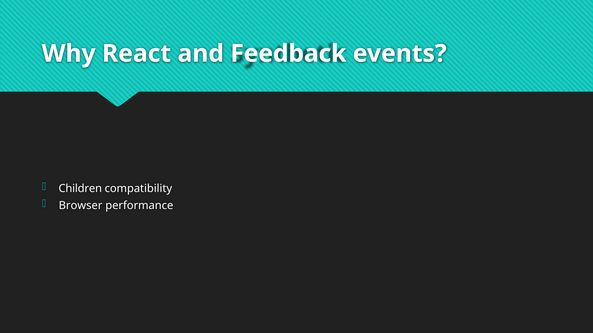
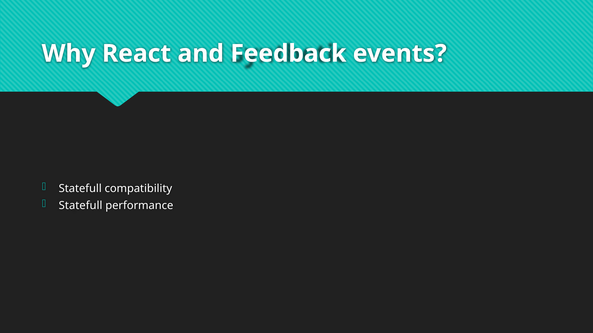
Children at (80, 189): Children -> Statefull
Browser at (81, 206): Browser -> Statefull
